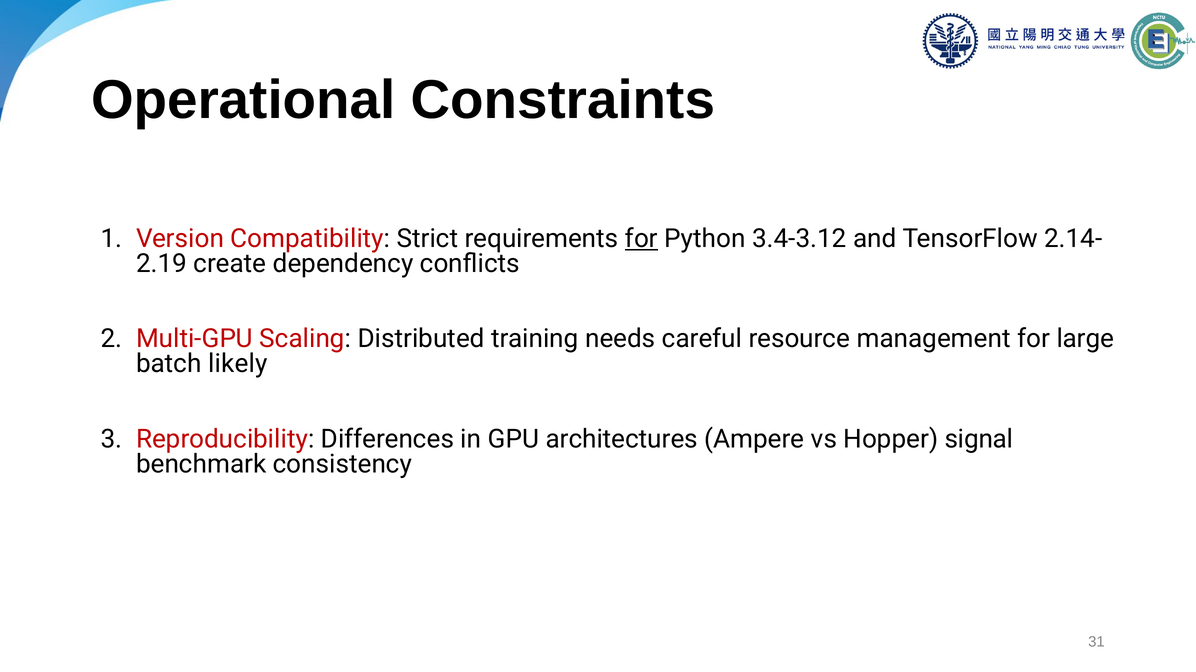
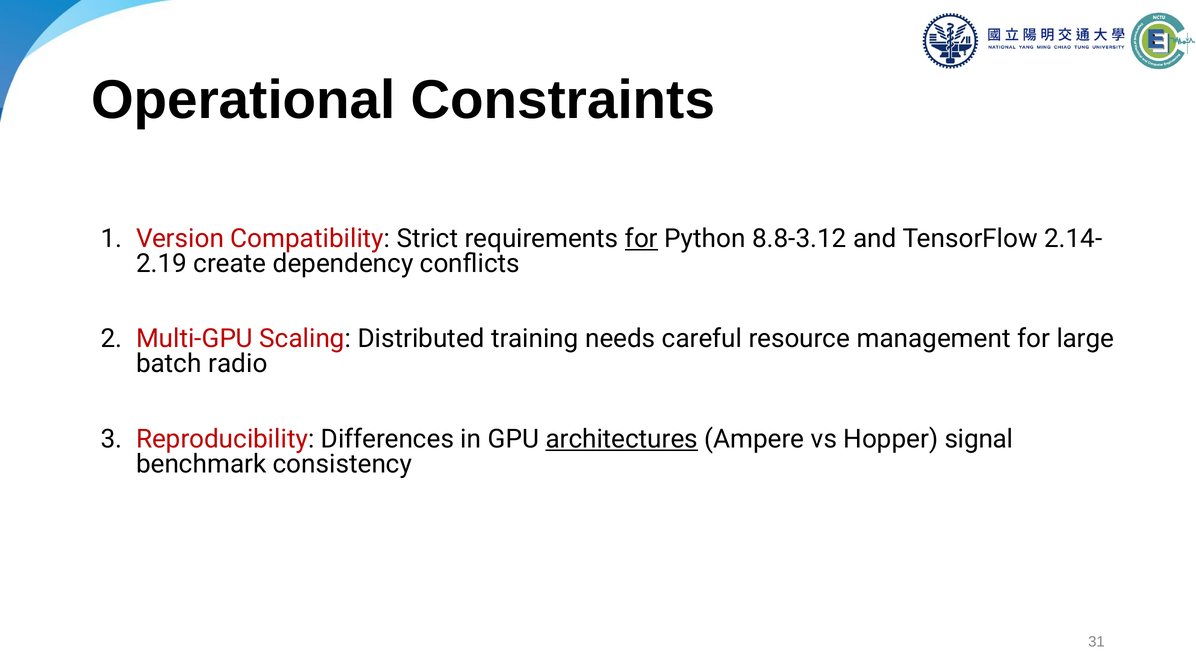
3.4-3.12: 3.4-3.12 -> 8.8-3.12
likely: likely -> radio
architectures underline: none -> present
